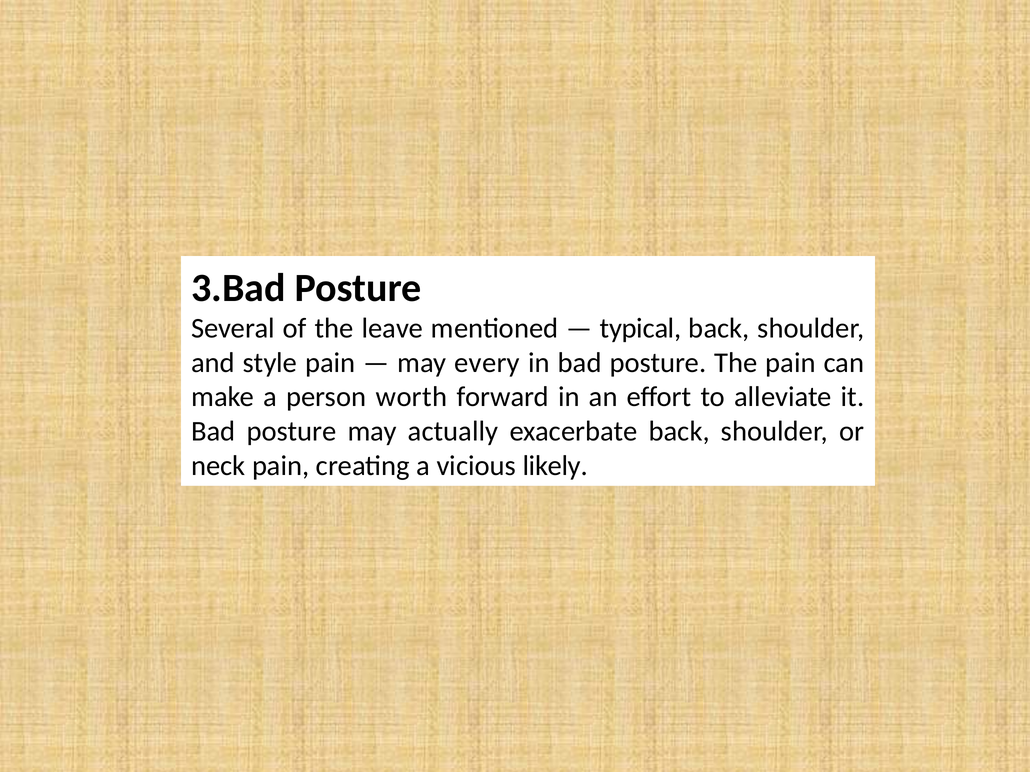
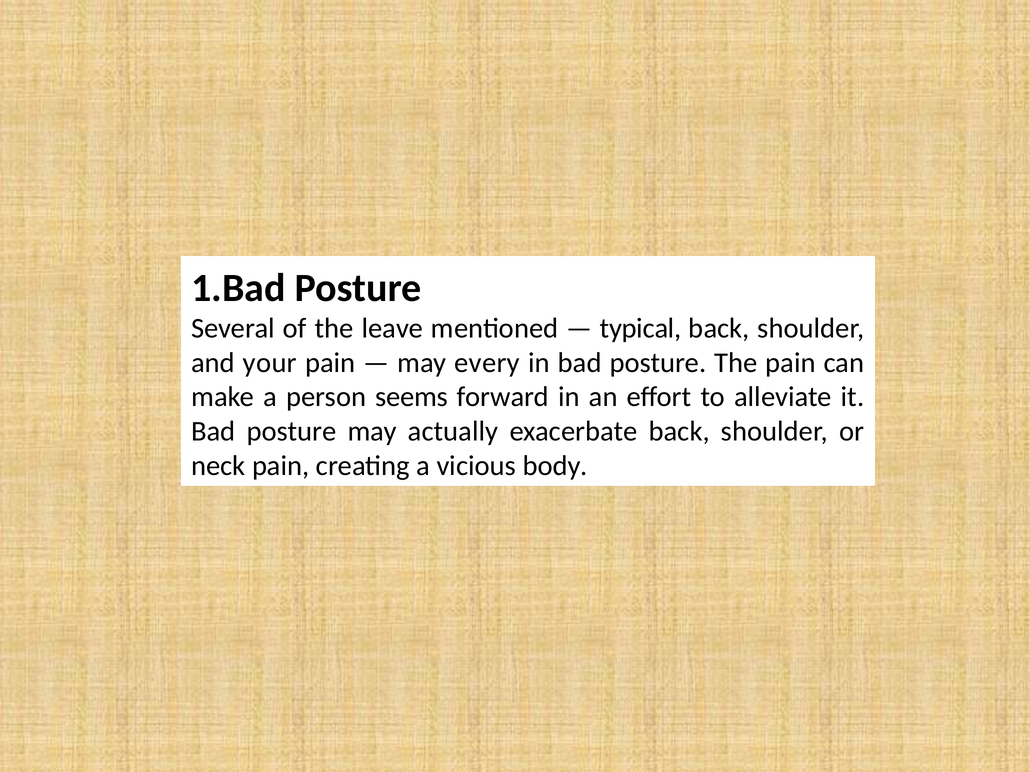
3.Bad: 3.Bad -> 1.Bad
style: style -> your
worth: worth -> seems
likely: likely -> body
